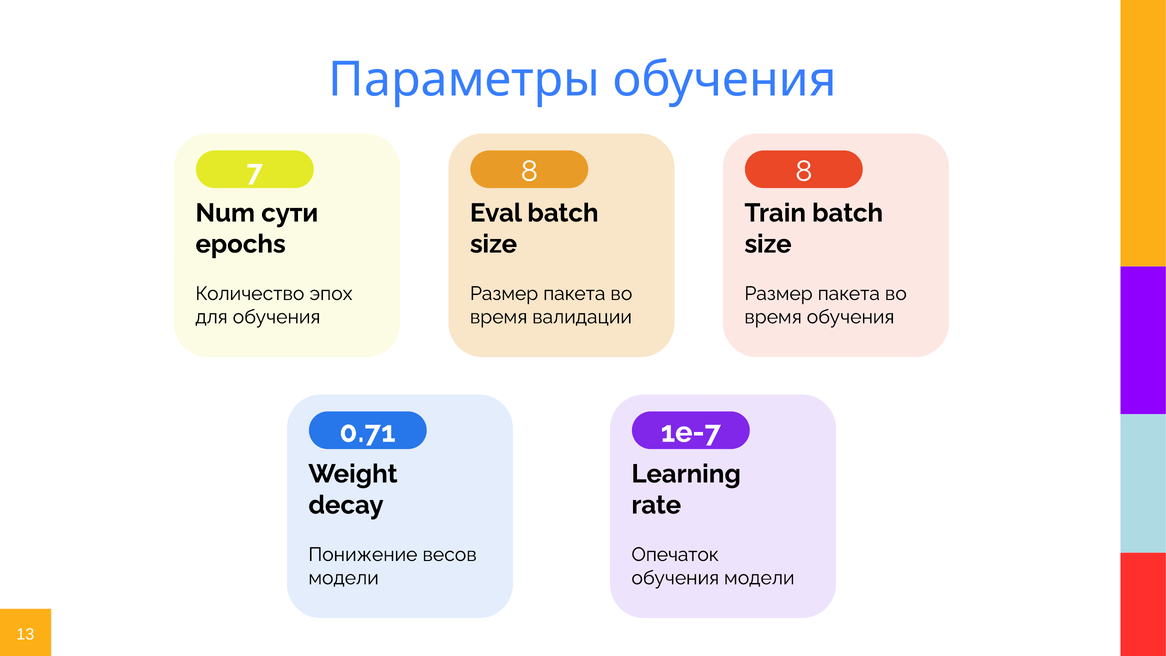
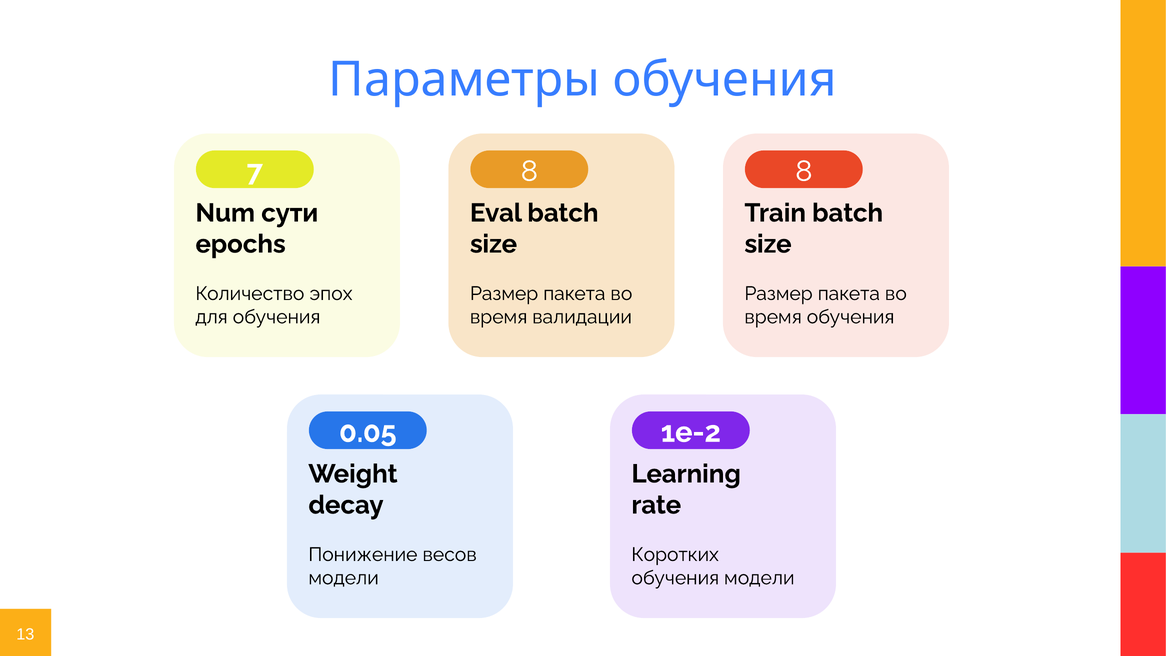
0.71: 0.71 -> 0.05
1e-7: 1e-7 -> 1e-2
Опечаток: Опечаток -> Коротких
